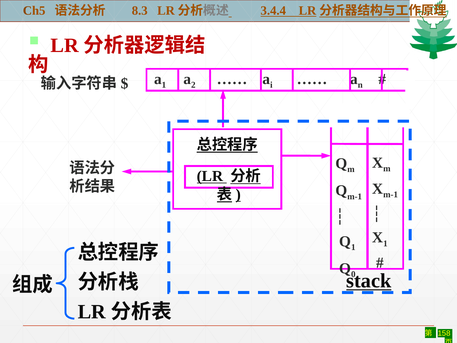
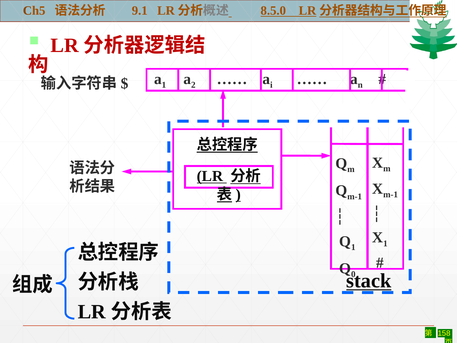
8.3: 8.3 -> 9.1
3.4.4: 3.4.4 -> 8.5.0
